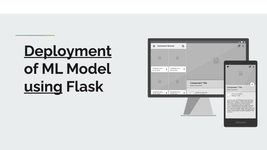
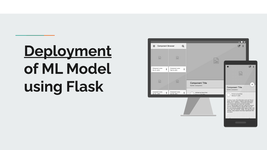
using underline: present -> none
